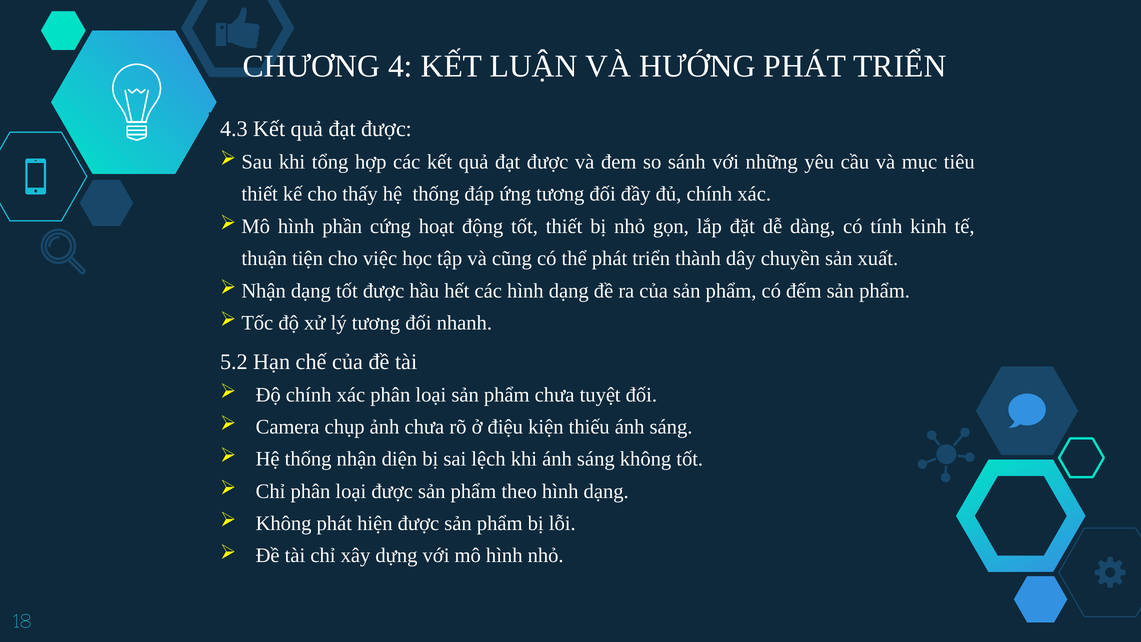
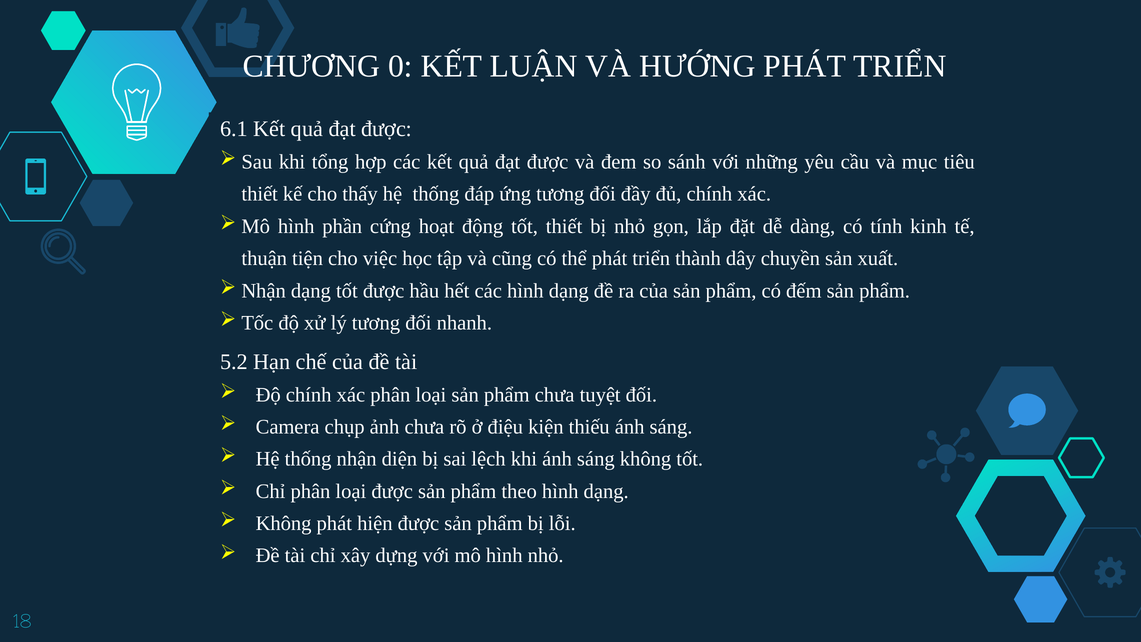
4: 4 -> 0
4.3: 4.3 -> 6.1
